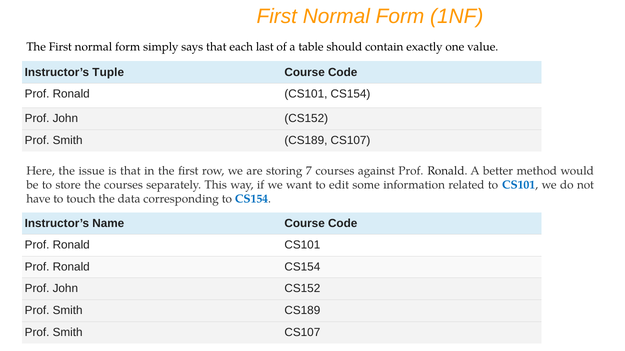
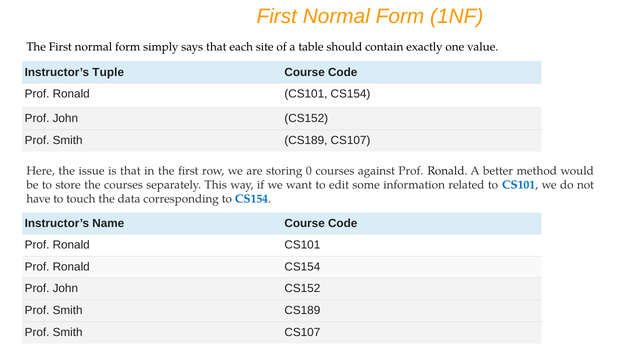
last: last -> site
7: 7 -> 0
